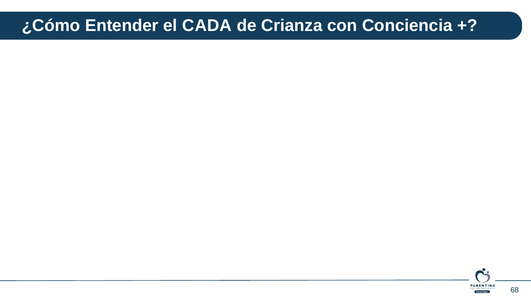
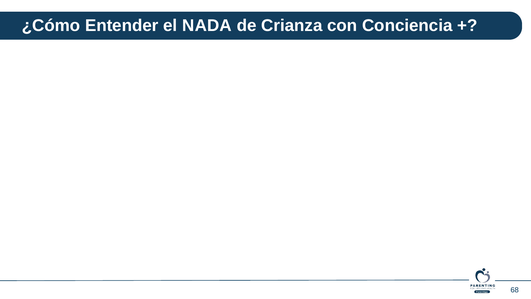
CADA: CADA -> NADA
